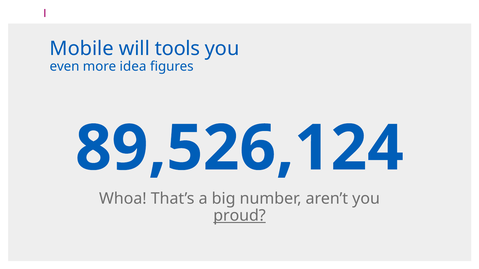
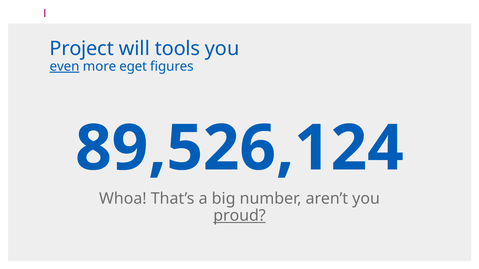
Mobile: Mobile -> Project
even underline: none -> present
idea: idea -> eget
